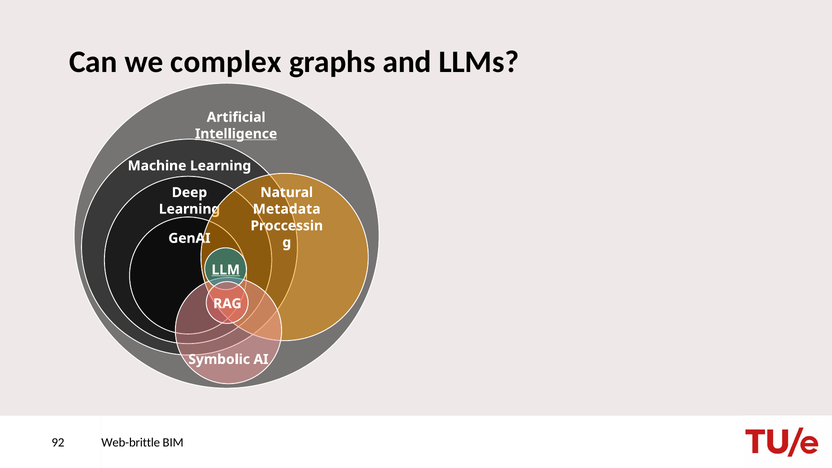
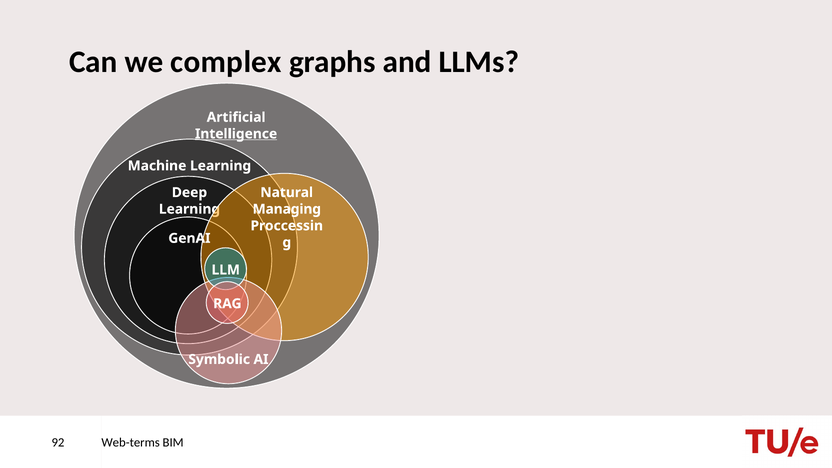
Metadata: Metadata -> Managing
LLM underline: present -> none
Web-brittle: Web-brittle -> Web-terms
